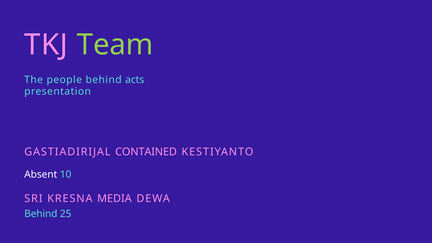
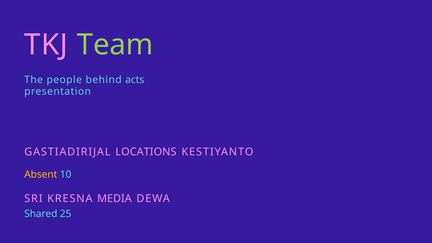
CONTAINED: CONTAINED -> LOCATIONS
Absent colour: white -> yellow
Behind at (41, 214): Behind -> Shared
